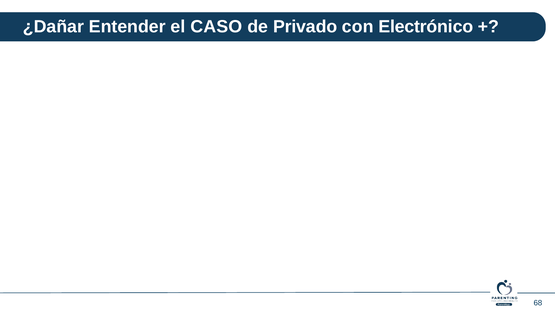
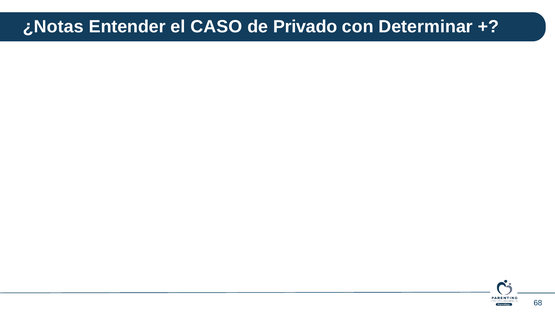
¿Dañar: ¿Dañar -> ¿Notas
Electrónico: Electrónico -> Determinar
